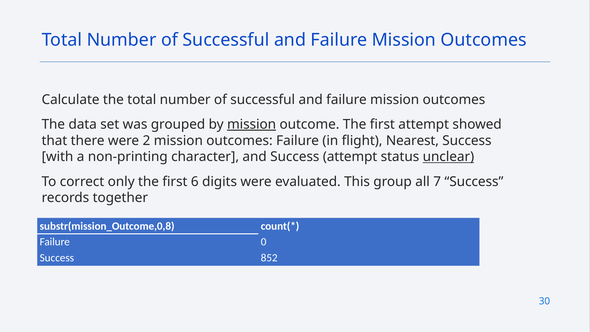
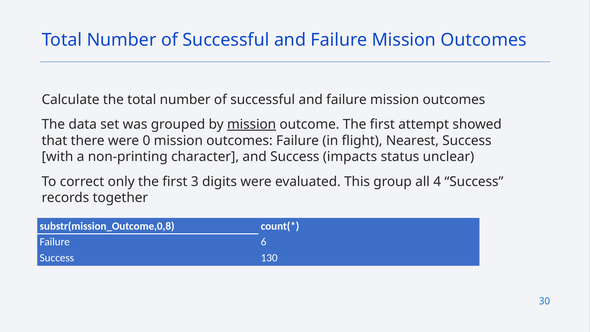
2: 2 -> 0
Success attempt: attempt -> impacts
unclear underline: present -> none
6: 6 -> 3
7: 7 -> 4
0: 0 -> 6
852: 852 -> 130
